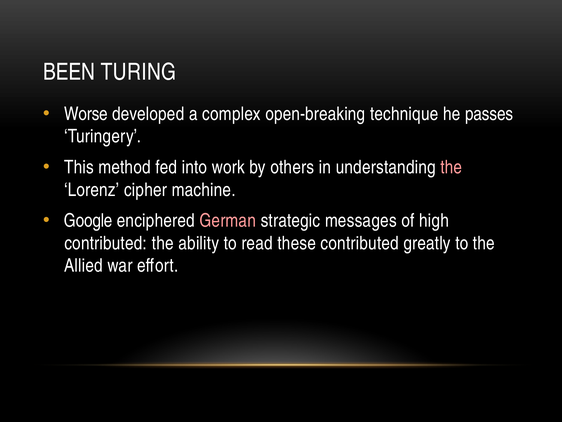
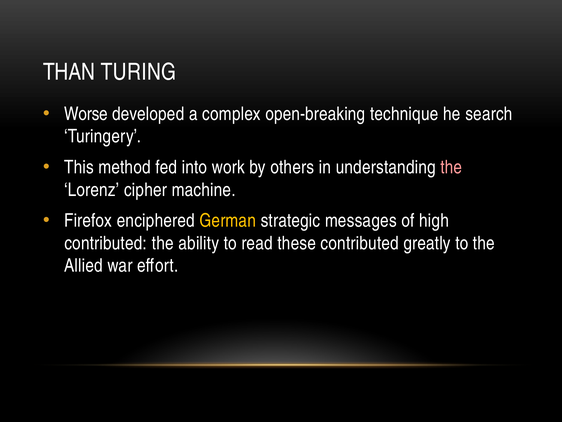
BEEN: BEEN -> THAN
passes: passes -> search
Google: Google -> Firefox
German colour: pink -> yellow
